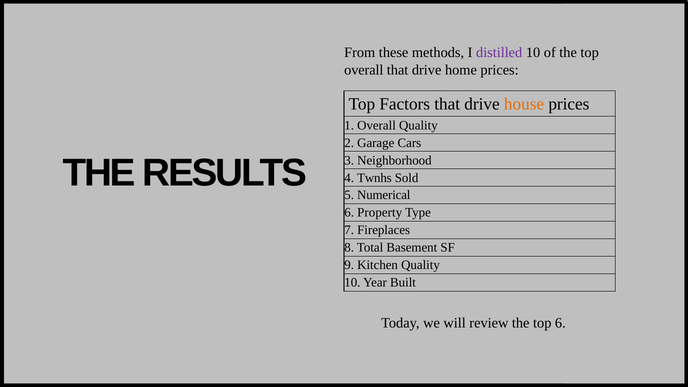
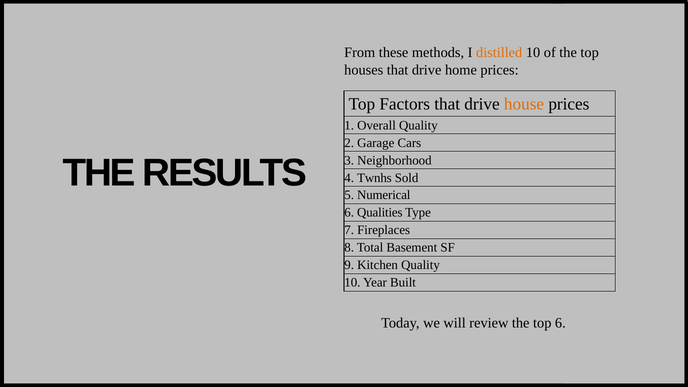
distilled colour: purple -> orange
overall at (364, 70): overall -> houses
Property: Property -> Qualities
